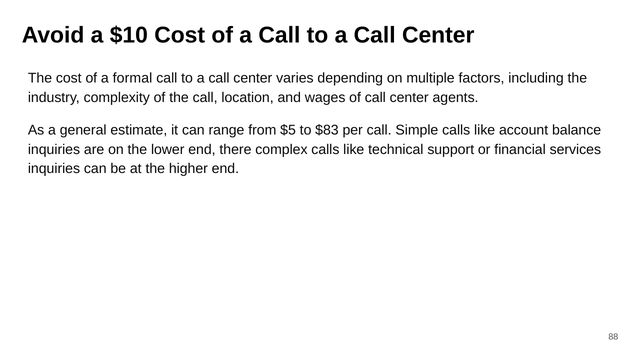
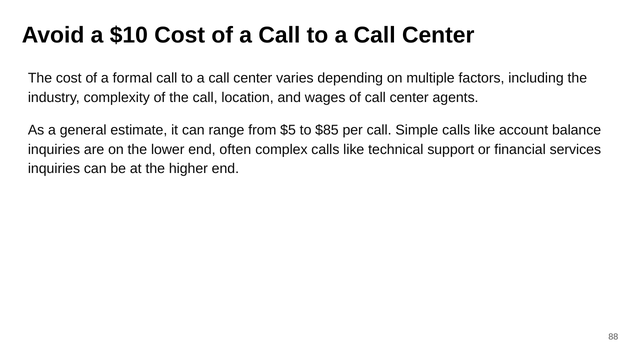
$83: $83 -> $85
there: there -> often
